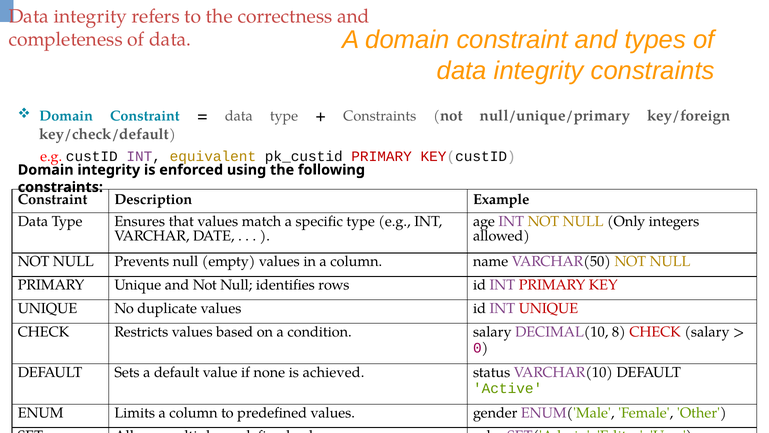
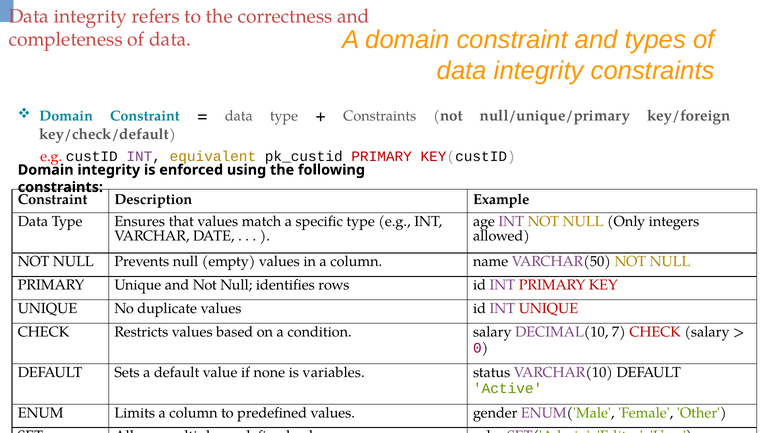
8: 8 -> 7
achieved: achieved -> variables
